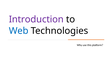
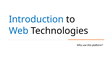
Introduction colour: purple -> blue
